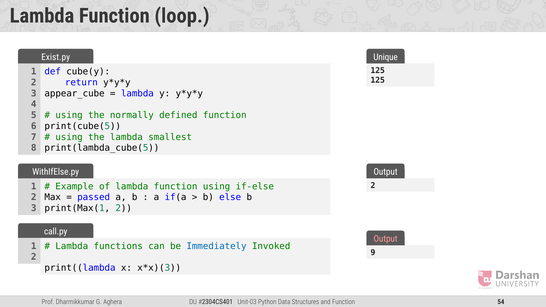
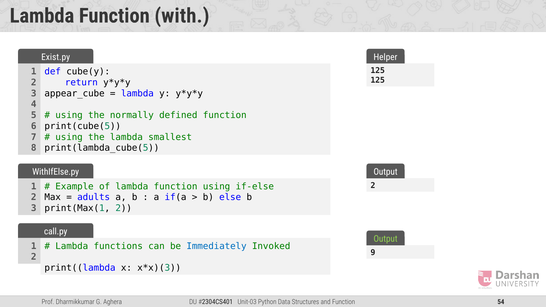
loop: loop -> with
Unique: Unique -> Helper
passed: passed -> adults
Output at (386, 239) colour: pink -> light green
